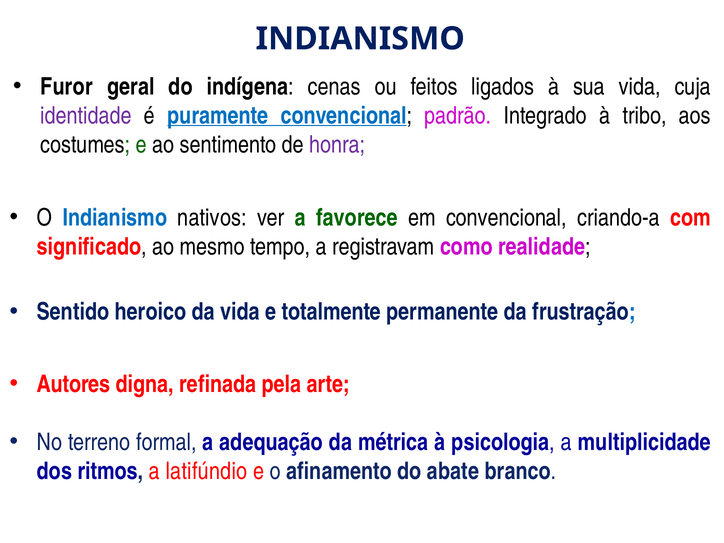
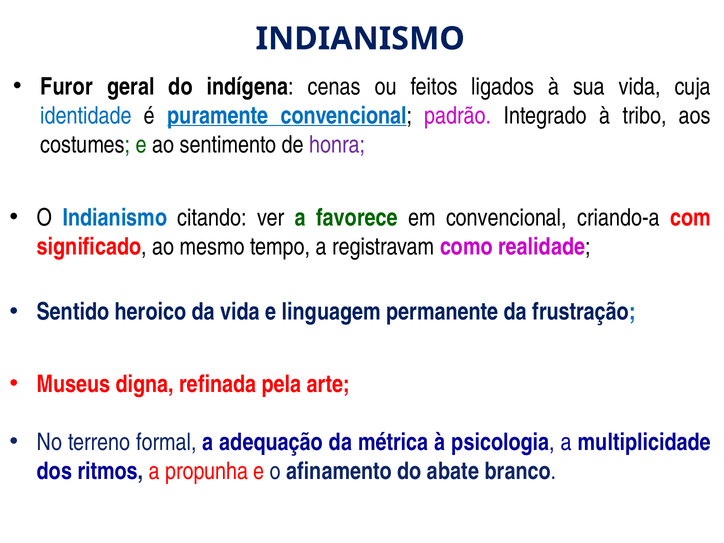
identidade colour: purple -> blue
nativos: nativos -> citando
totalmente: totalmente -> linguagem
Autores: Autores -> Museus
latifúndio: latifúndio -> propunha
